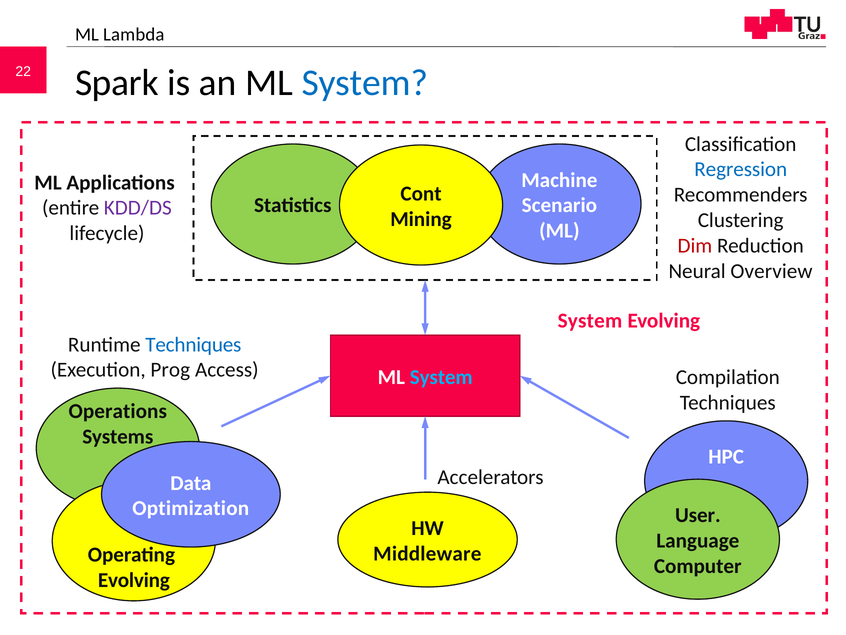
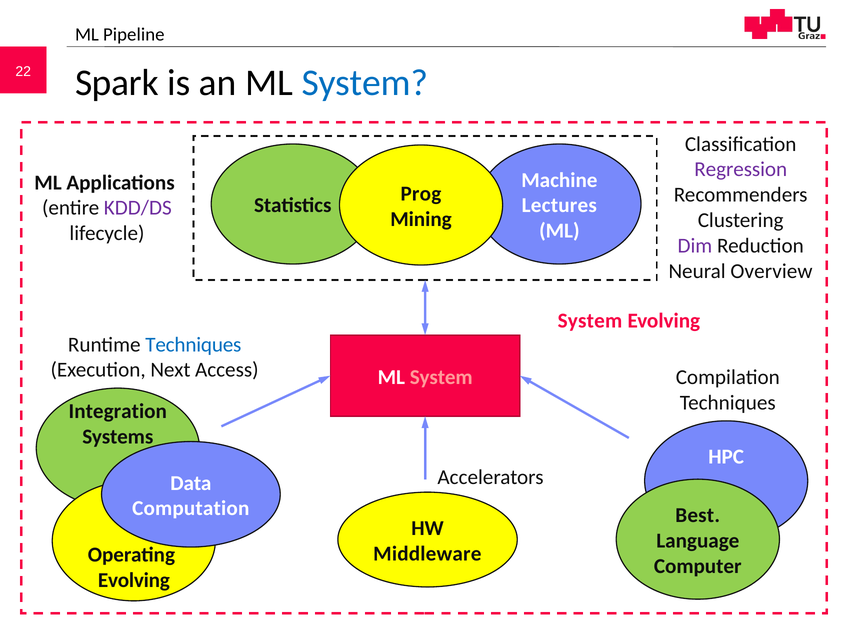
Lambda: Lambda -> Pipeline
Regression colour: blue -> purple
Cont: Cont -> Prog
Scenario: Scenario -> Lectures
Dim colour: red -> purple
Prog: Prog -> Next
System at (441, 377) colour: light blue -> pink
Operations at (118, 411): Operations -> Integration
Optimization: Optimization -> Computation
User: User -> Best
